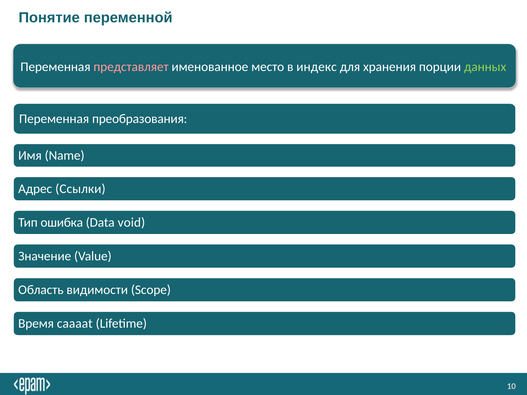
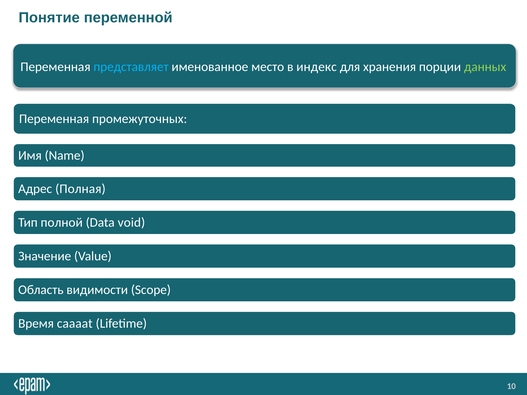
представляет colour: pink -> light blue
преобразования: преобразования -> промежуточных
Ссылки: Ссылки -> Полная
ошибка: ошибка -> полной
